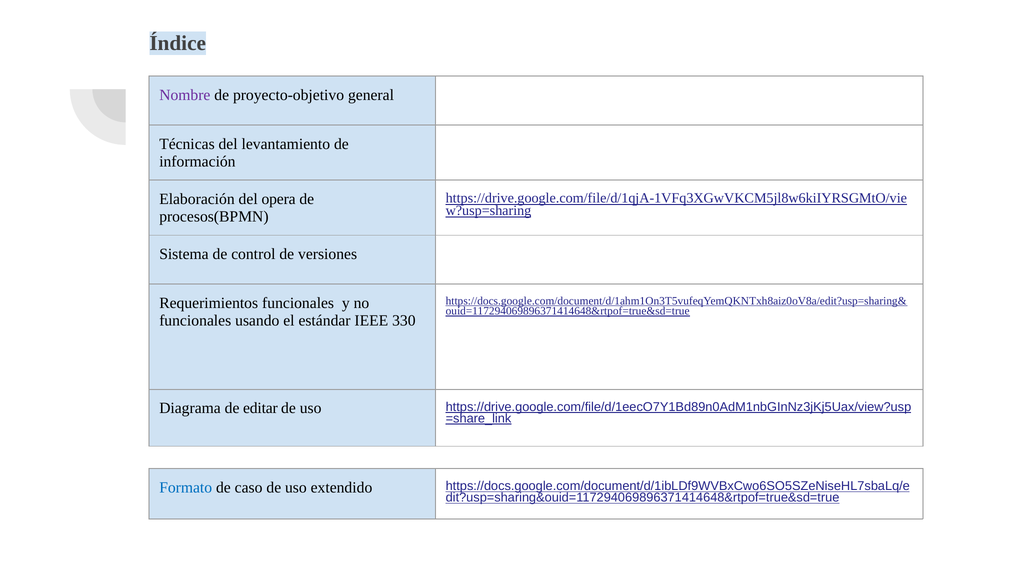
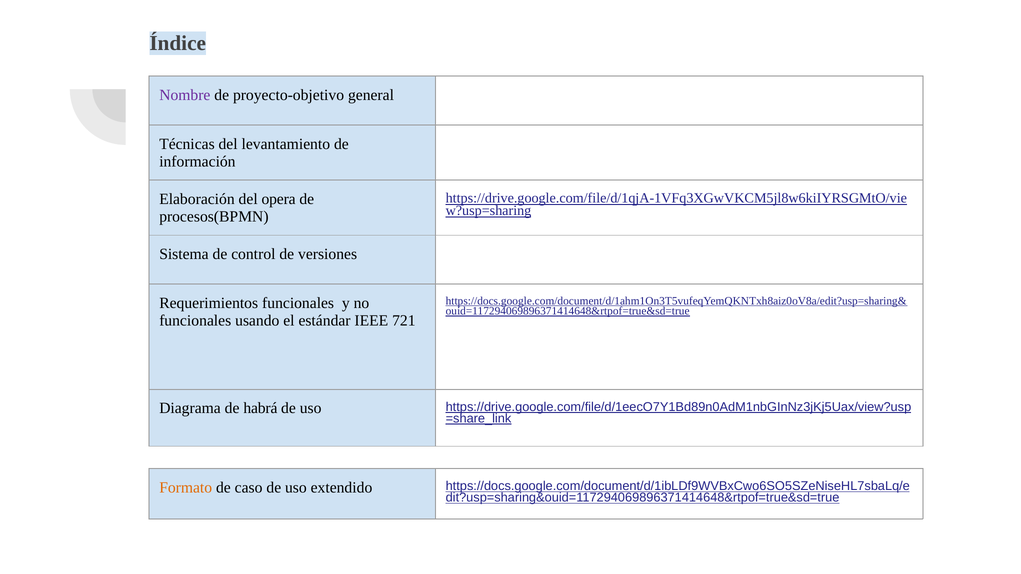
330: 330 -> 721
editar: editar -> habrá
Formato colour: blue -> orange
